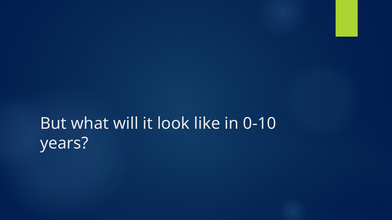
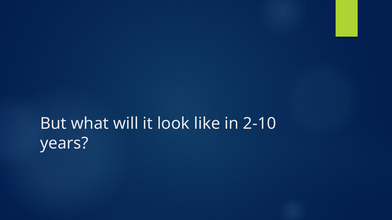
0-10: 0-10 -> 2-10
